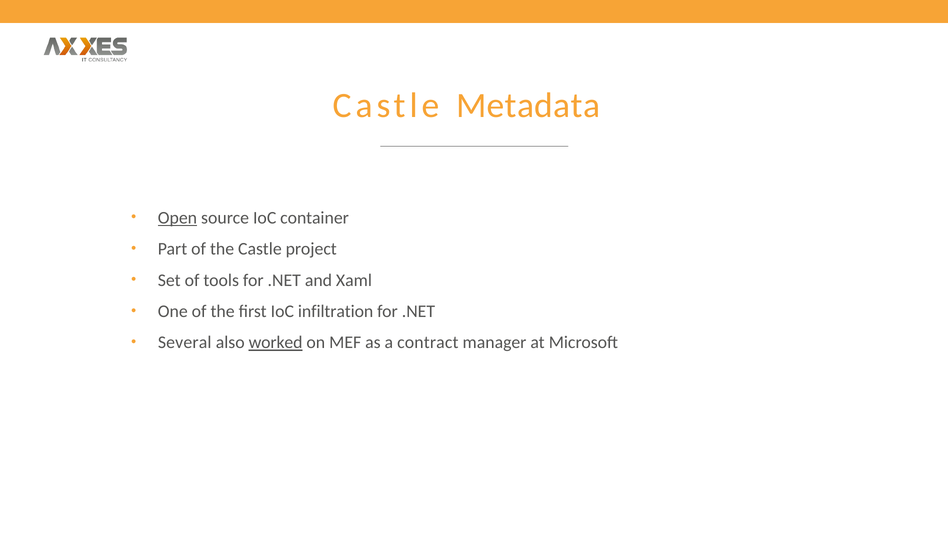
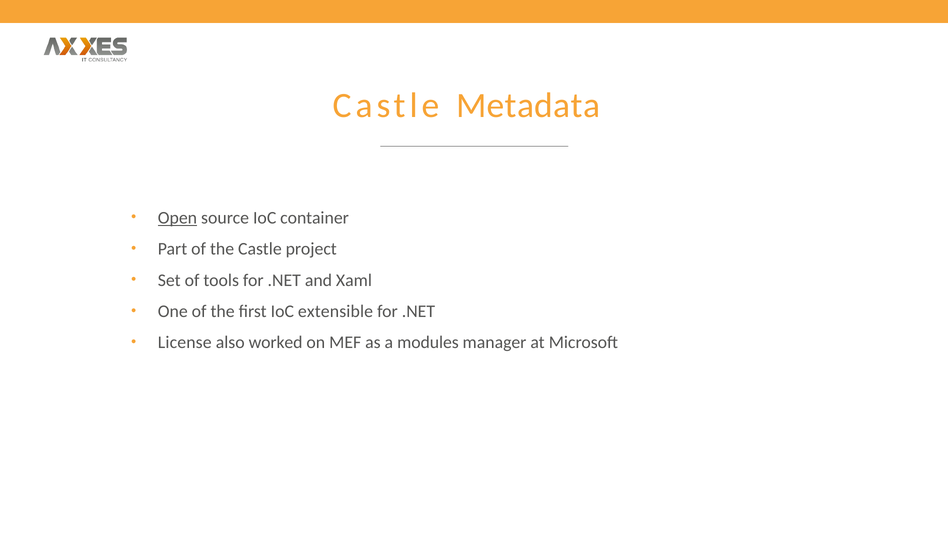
infiltration: infiltration -> extensible
Several: Several -> License
worked underline: present -> none
contract: contract -> modules
